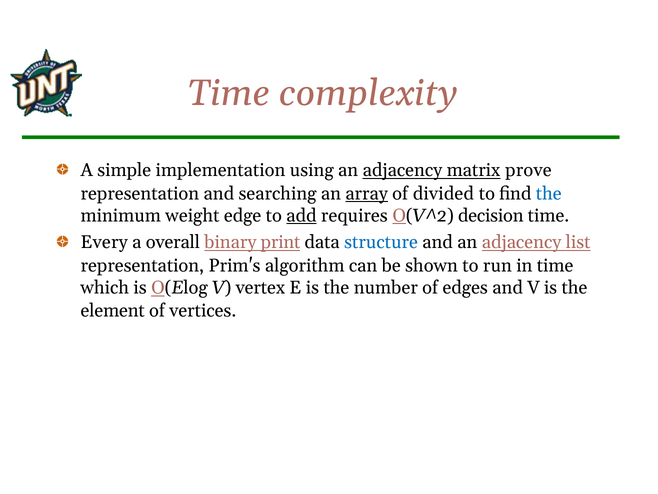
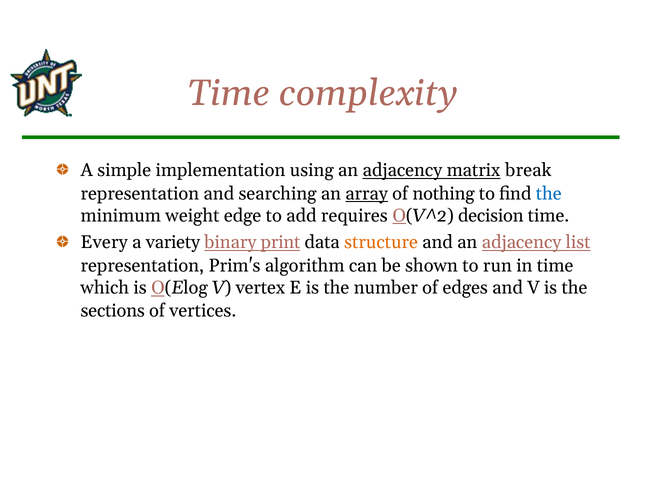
prove: prove -> break
divided: divided -> nothing
add underline: present -> none
overall: overall -> variety
structure colour: blue -> orange
element: element -> sections
